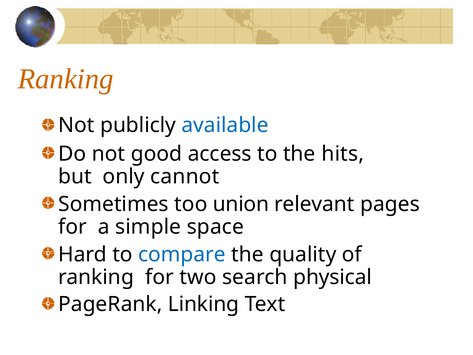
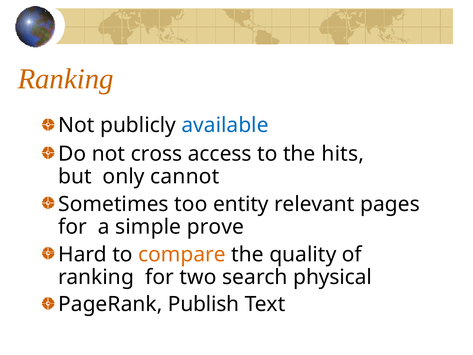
good: good -> cross
union: union -> entity
space: space -> prove
compare colour: blue -> orange
Linking: Linking -> Publish
